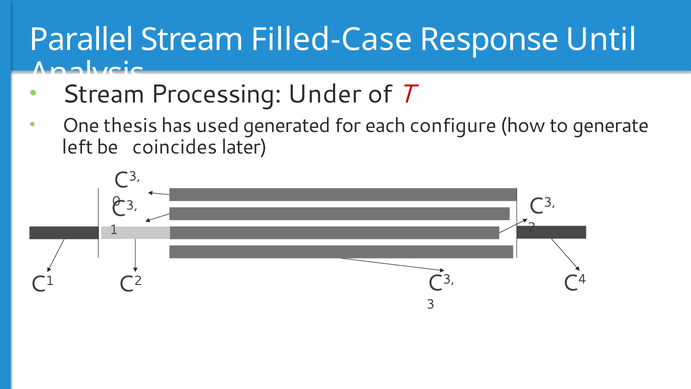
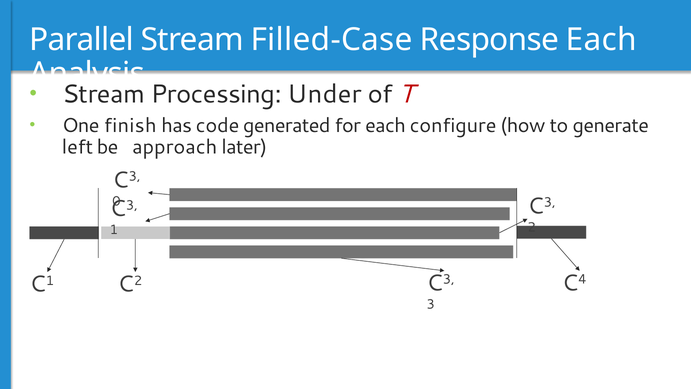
Response Until: Until -> Each
thesis: thesis -> finish
used: used -> code
coincides: coincides -> approach
